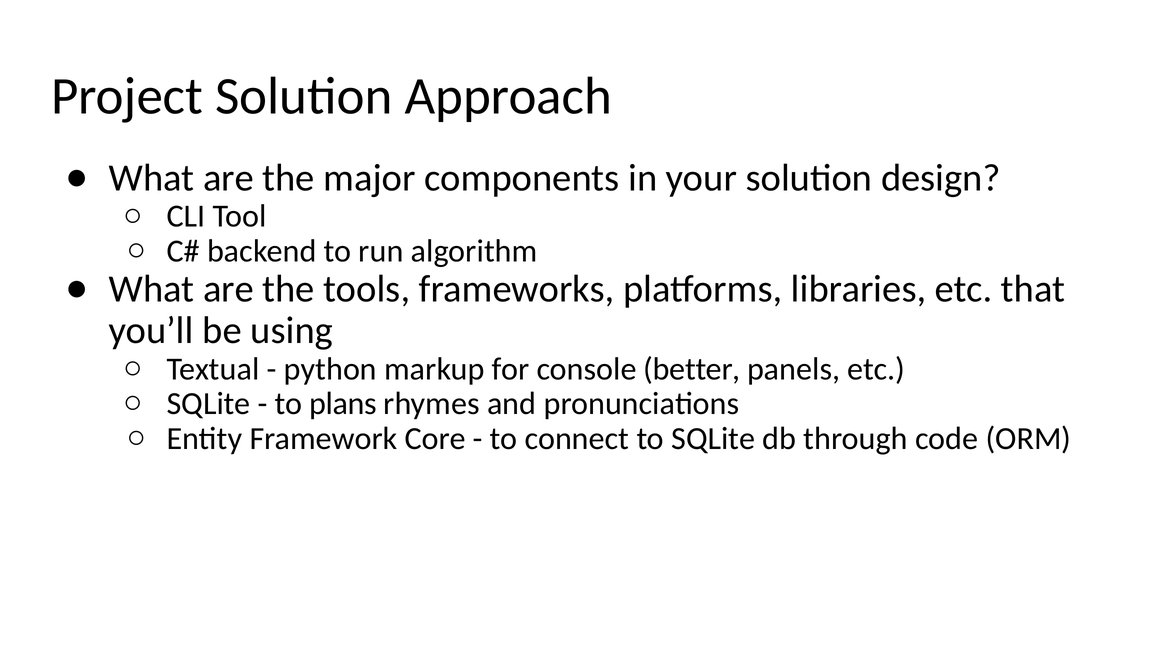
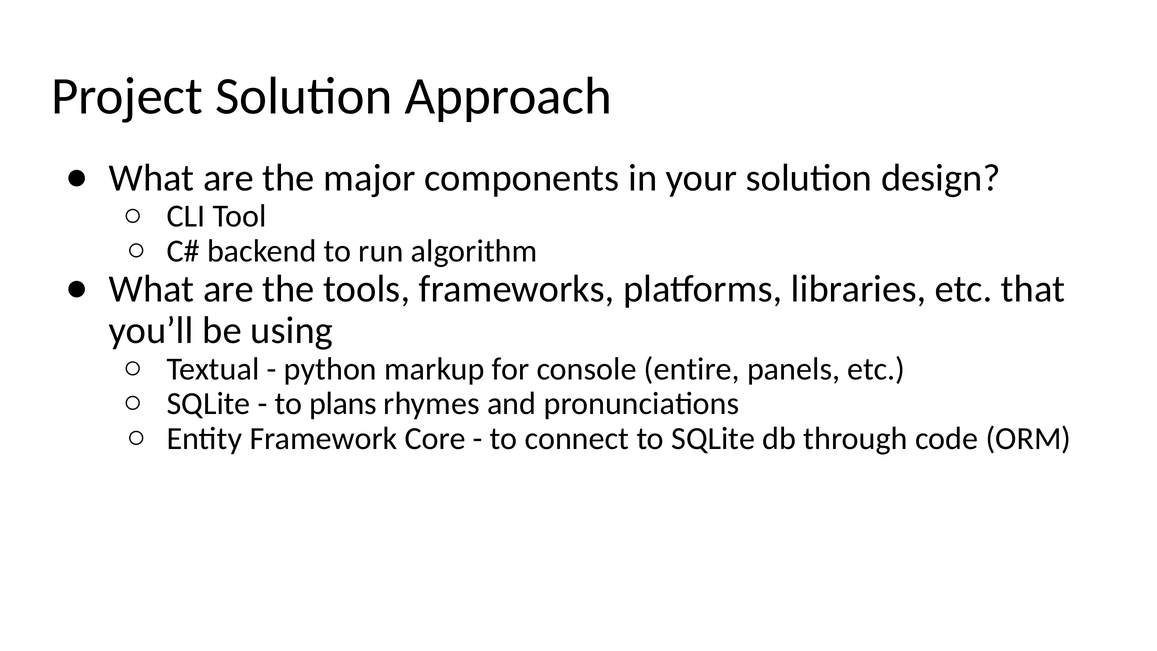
better: better -> entire
